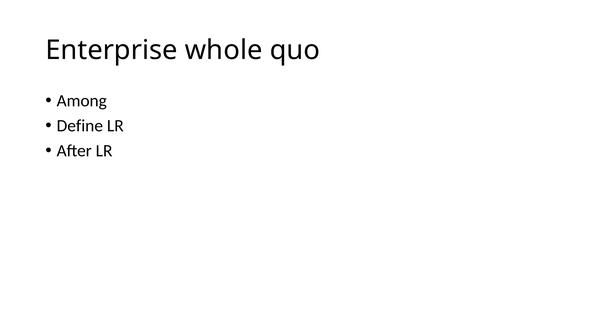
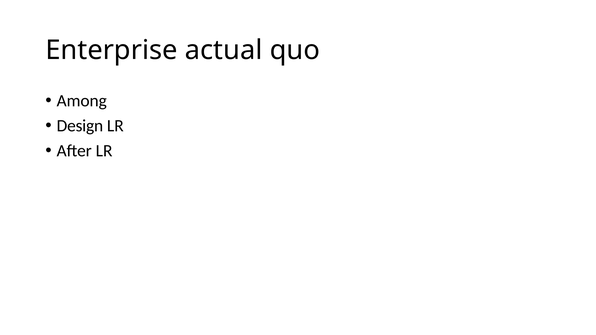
whole: whole -> actual
Define: Define -> Design
